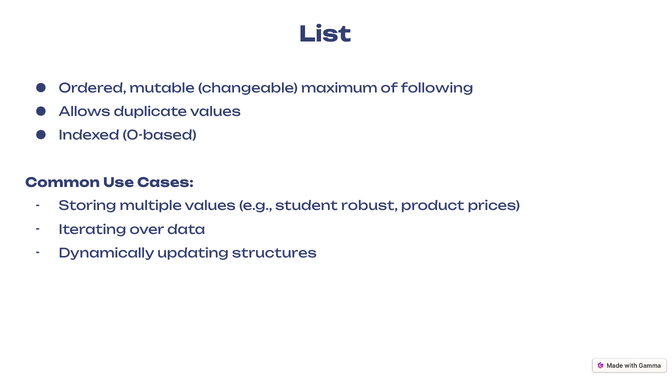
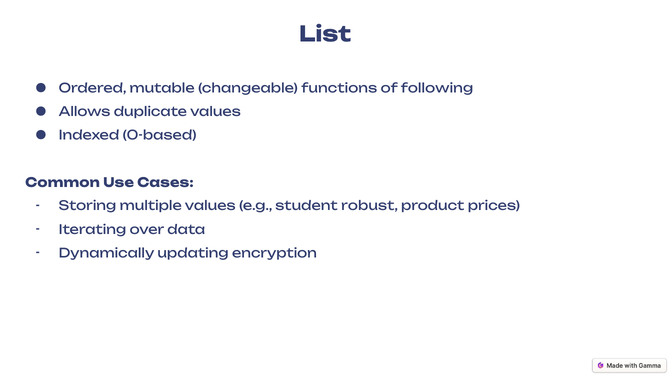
maximum: maximum -> functions
structures: structures -> encryption
